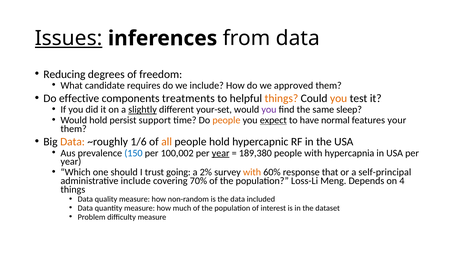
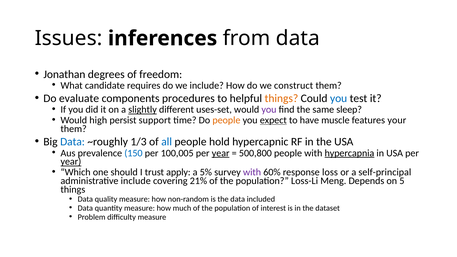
Issues underline: present -> none
Reducing: Reducing -> Jonathan
approved: approved -> construct
effective: effective -> evaluate
treatments: treatments -> procedures
you at (339, 98) colour: orange -> blue
your-set: your-set -> uses-set
Would hold: hold -> high
normal: normal -> muscle
Data at (73, 142) colour: orange -> blue
1/6: 1/6 -> 1/3
all colour: orange -> blue
100,002: 100,002 -> 100,005
189,380: 189,380 -> 500,800
hypercapnia underline: none -> present
year at (71, 162) underline: none -> present
going: going -> apply
2%: 2% -> 5%
with at (252, 172) colour: orange -> purple
that: that -> loss
70%: 70% -> 21%
4: 4 -> 5
